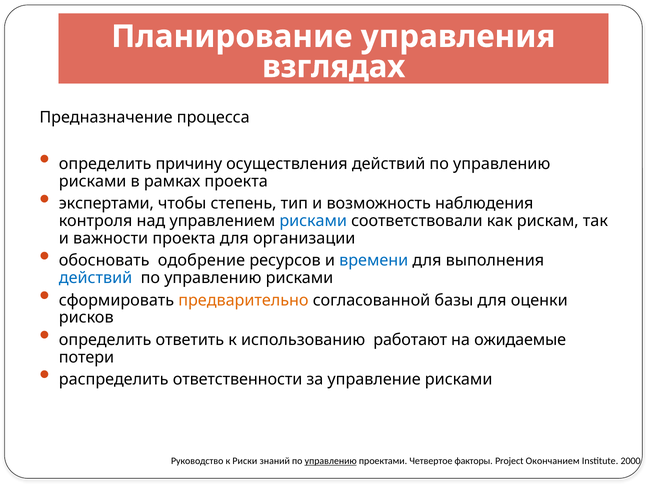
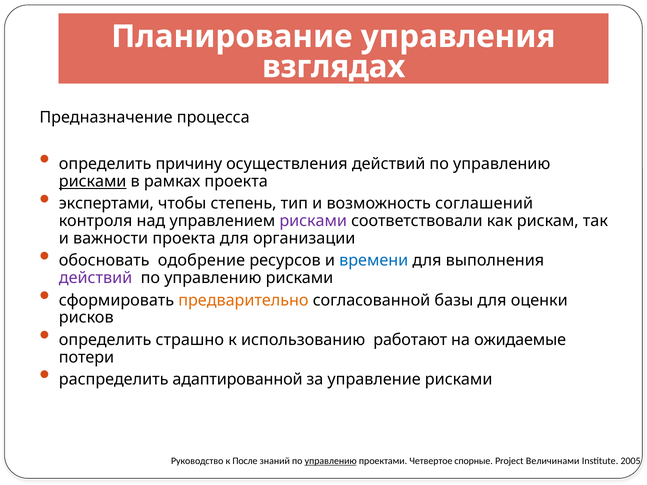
рисками at (93, 181) underline: none -> present
наблюдения: наблюдения -> соглашений
рисками at (313, 221) colour: blue -> purple
действий at (96, 278) colour: blue -> purple
ответить: ответить -> страшно
ответственности: ответственности -> адаптированной
Риски: Риски -> После
факторы: факторы -> спорные
Окончанием: Окончанием -> Величинами
2000: 2000 -> 2005
